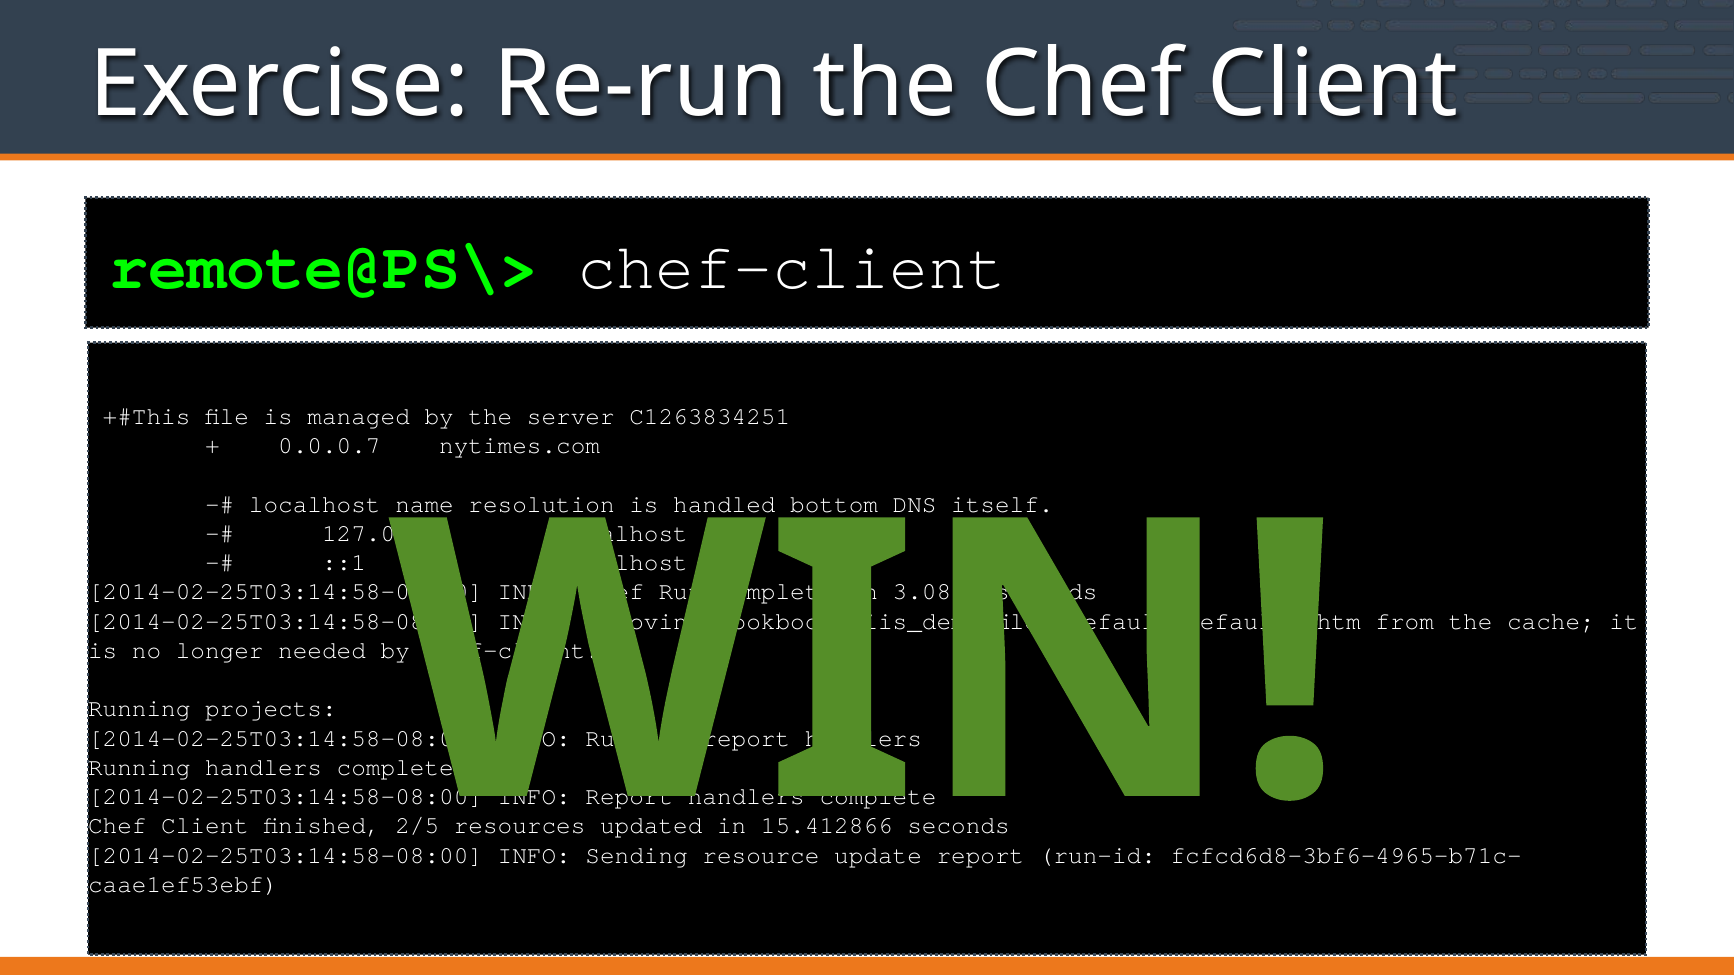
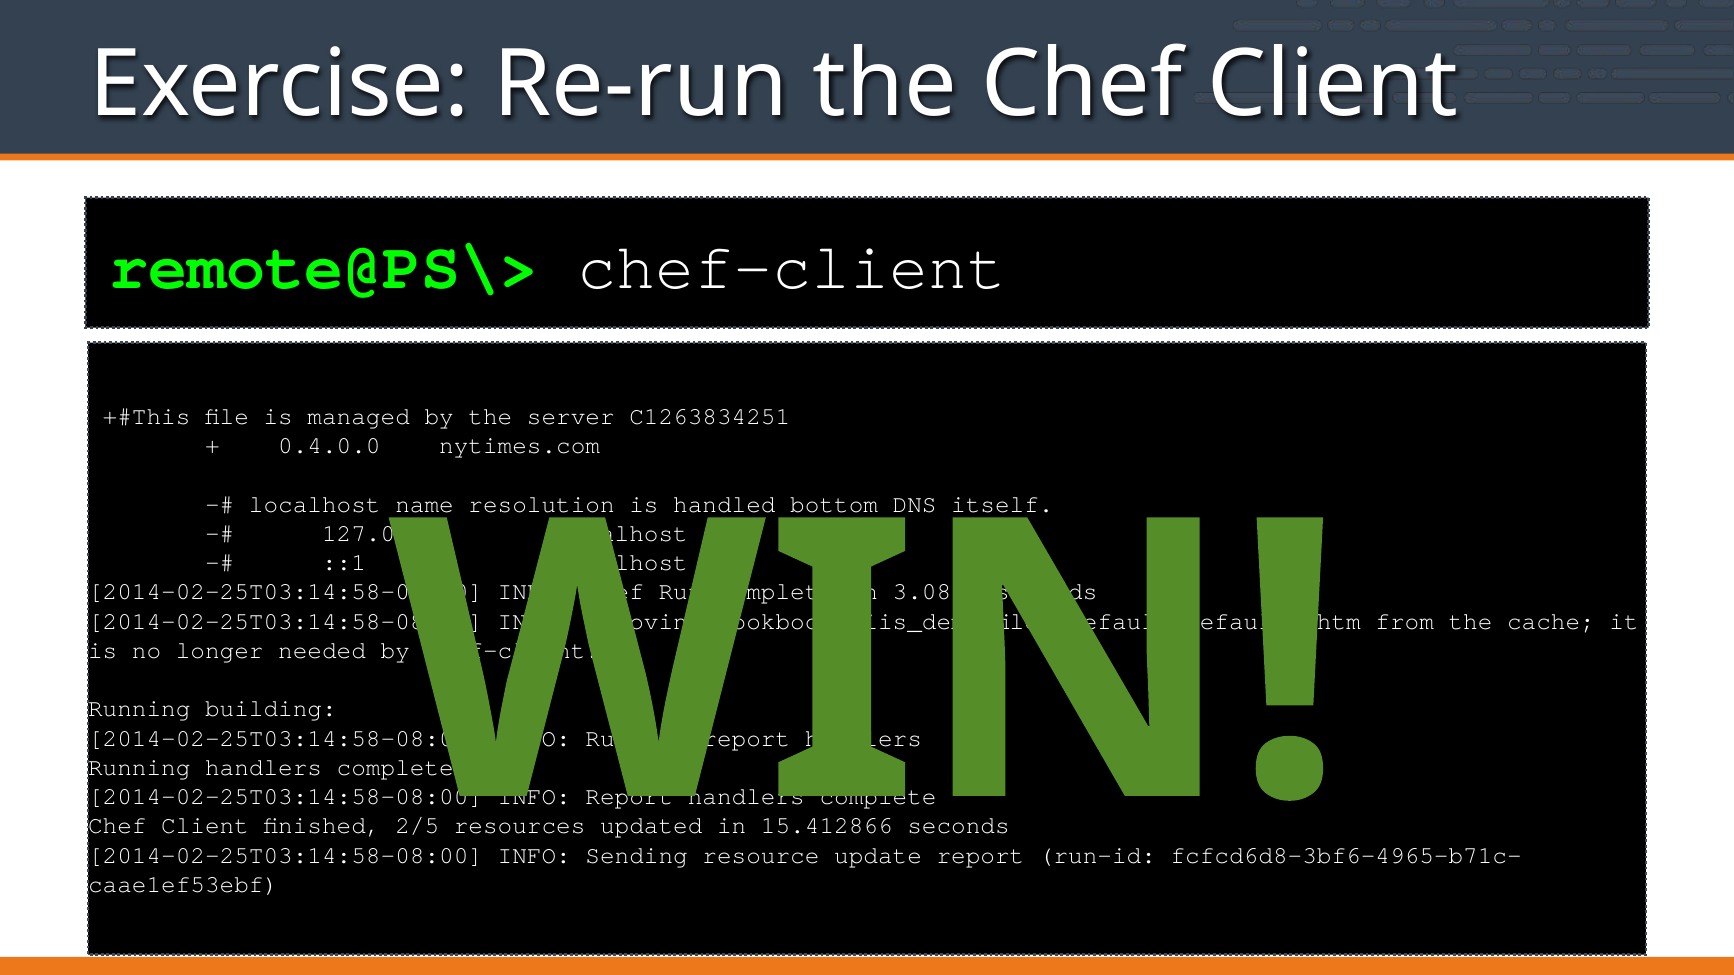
0.0.0.7: 0.0.0.7 -> 0.4.0.0
projects: projects -> building
